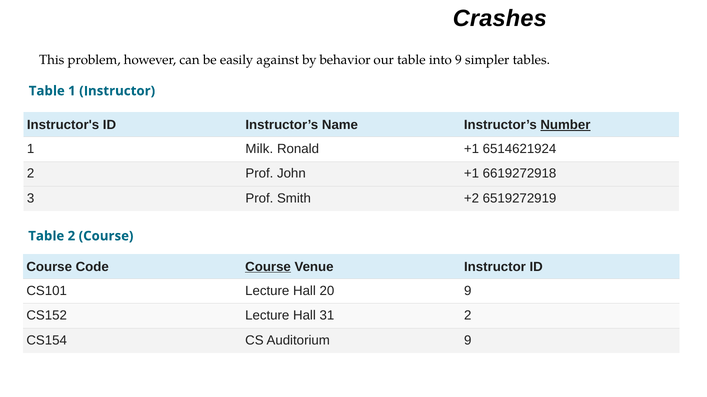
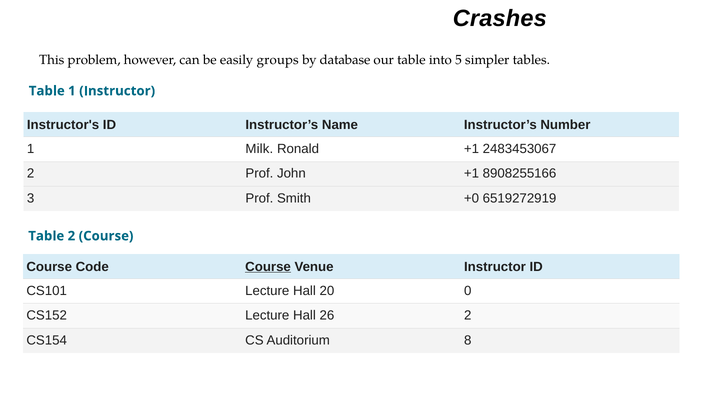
against: against -> groups
behavior: behavior -> database
into 9: 9 -> 5
Number underline: present -> none
6514621924: 6514621924 -> 2483453067
6619272918: 6619272918 -> 8908255166
+2: +2 -> +0
20 9: 9 -> 0
31: 31 -> 26
Auditorium 9: 9 -> 8
